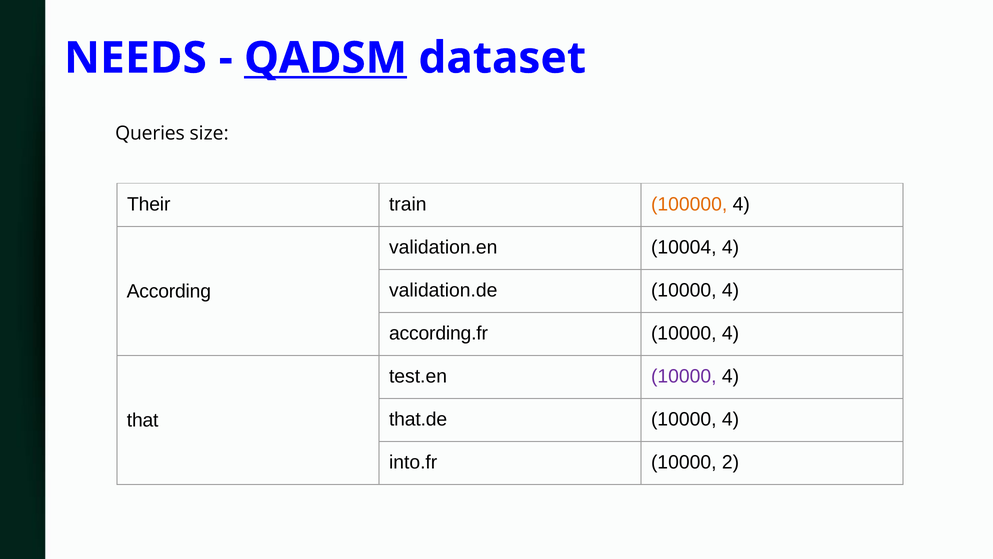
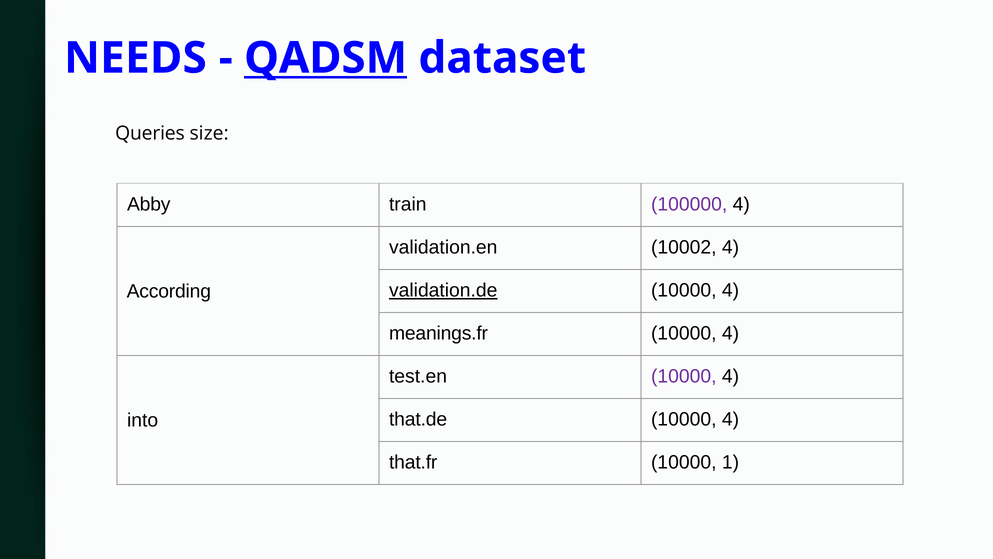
Their: Their -> Abby
100000 colour: orange -> purple
10004: 10004 -> 10002
validation.de underline: none -> present
according.fr: according.fr -> meanings.fr
that: that -> into
into.fr: into.fr -> that.fr
2: 2 -> 1
